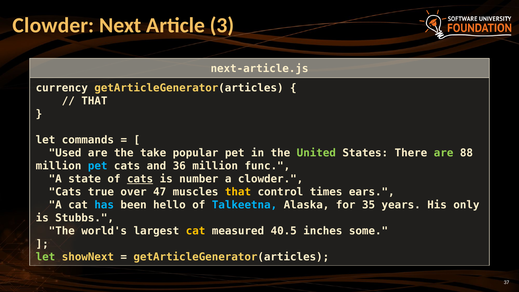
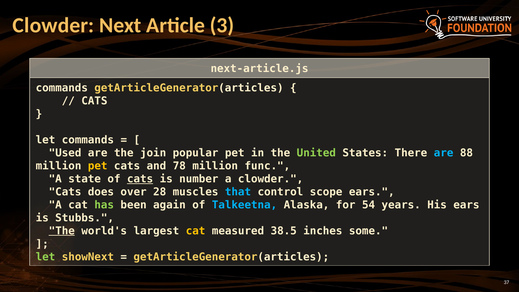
currency at (62, 88): currency -> commands
THAT at (94, 101): THAT -> CATS
take: take -> join
are at (444, 153) colour: light green -> light blue
pet at (98, 166) colour: light blue -> yellow
36: 36 -> 78
true: true -> does
47: 47 -> 28
that at (238, 192) colour: yellow -> light blue
times: times -> scope
has colour: light blue -> light green
hello: hello -> again
35: 35 -> 54
His only: only -> ears
The at (62, 231) underline: none -> present
40.5: 40.5 -> 38.5
